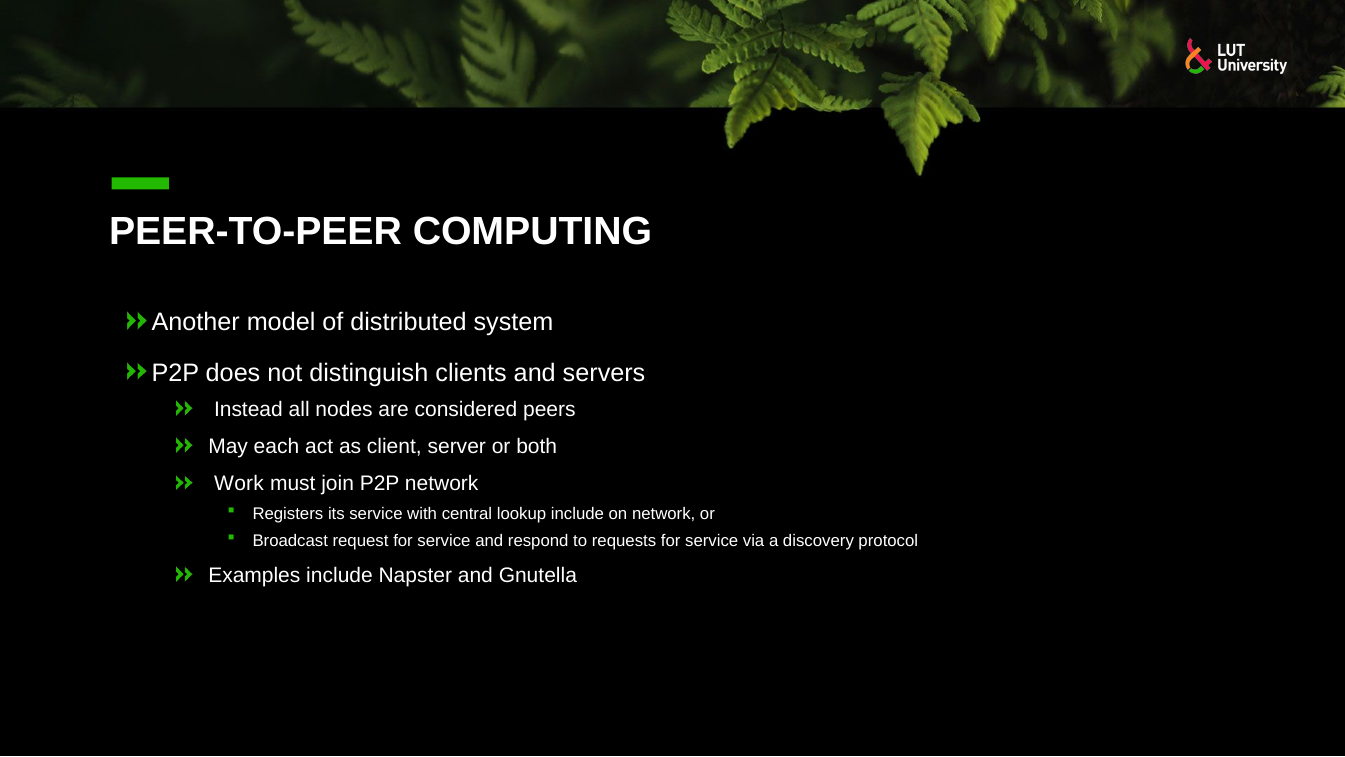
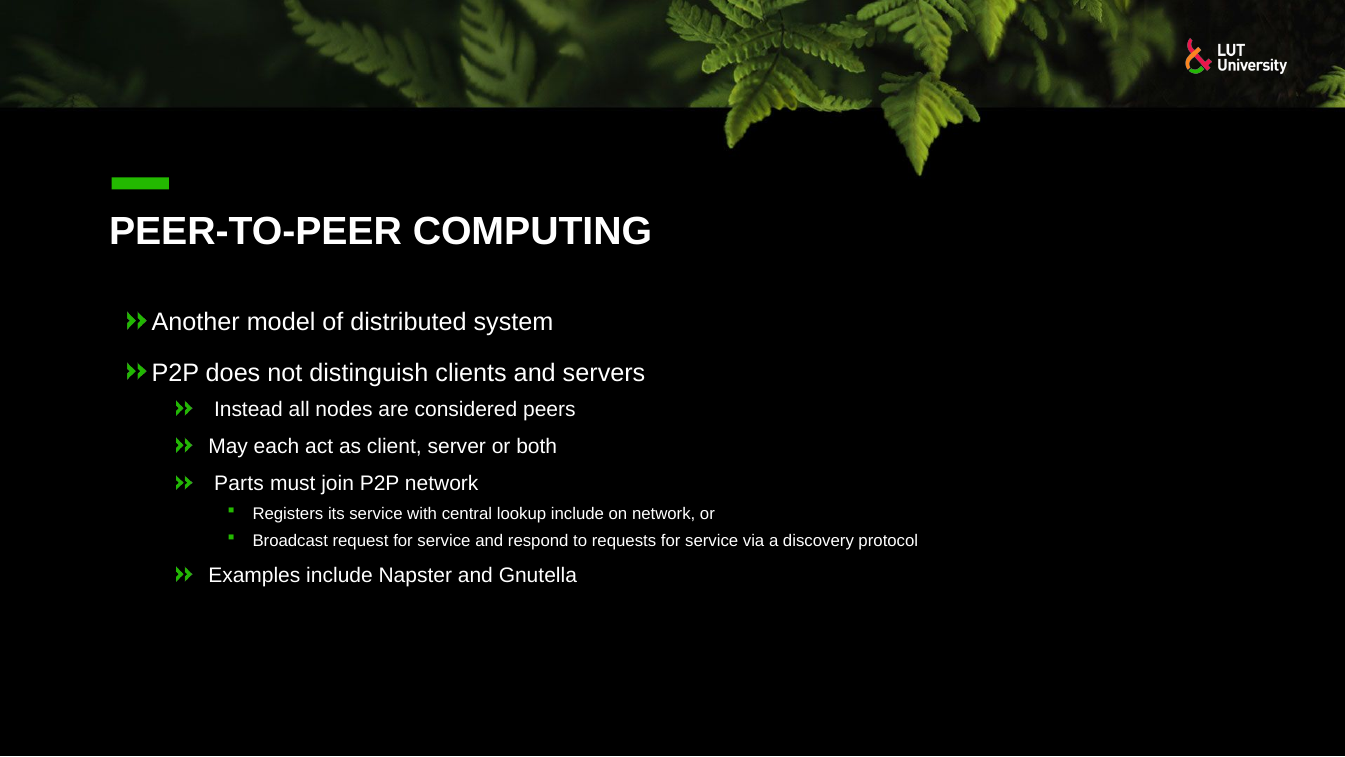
Work: Work -> Parts
